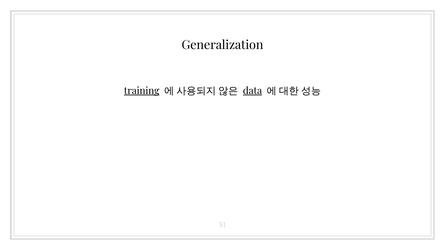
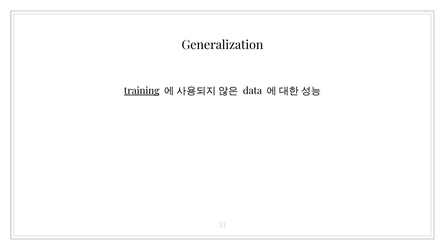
data underline: present -> none
